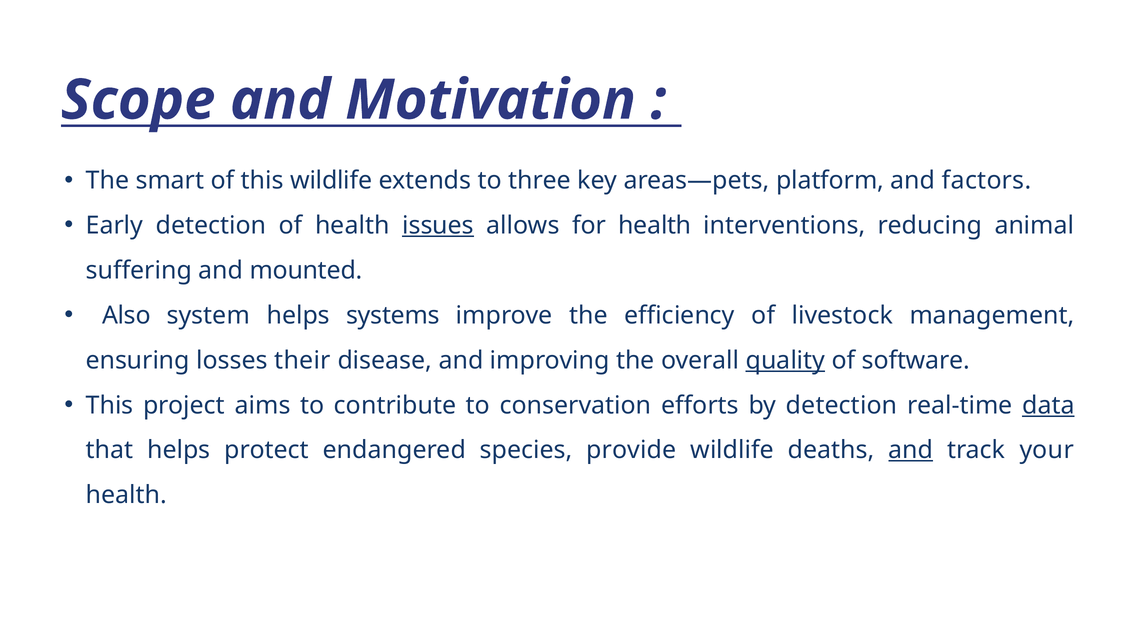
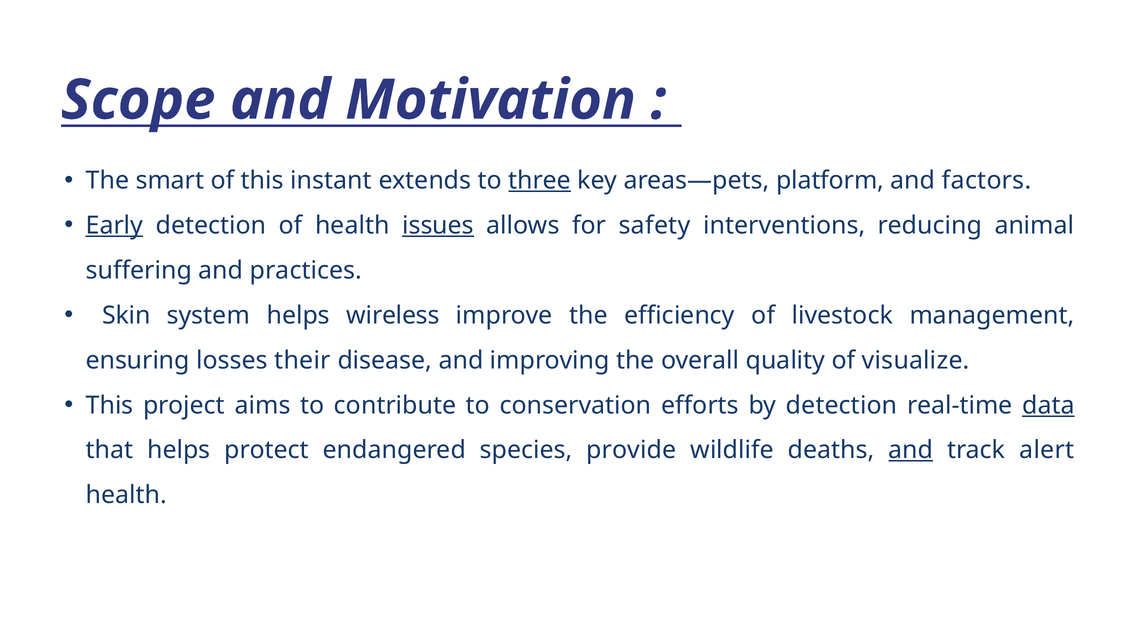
this wildlife: wildlife -> instant
three underline: none -> present
Early underline: none -> present
for health: health -> safety
mounted: mounted -> practices
Also: Also -> Skin
systems: systems -> wireless
quality underline: present -> none
software: software -> visualize
your: your -> alert
